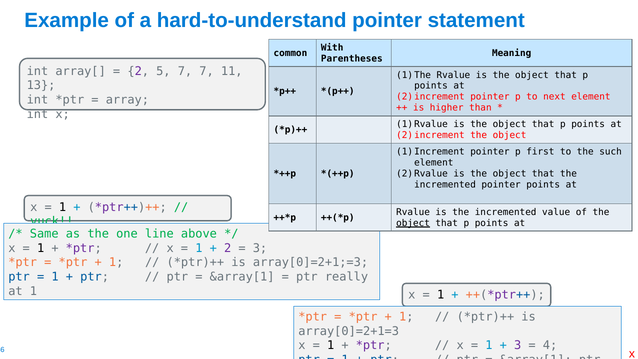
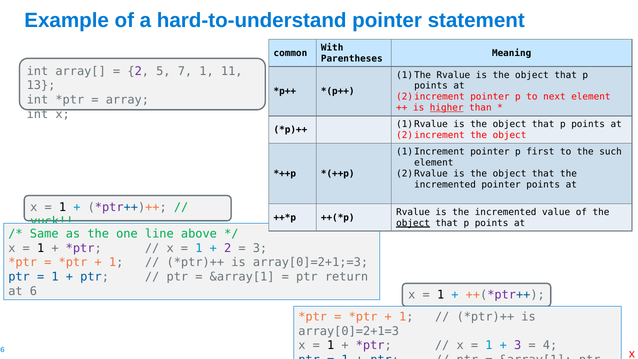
7 7: 7 -> 1
higher underline: none -> present
really: really -> return
at 1: 1 -> 6
